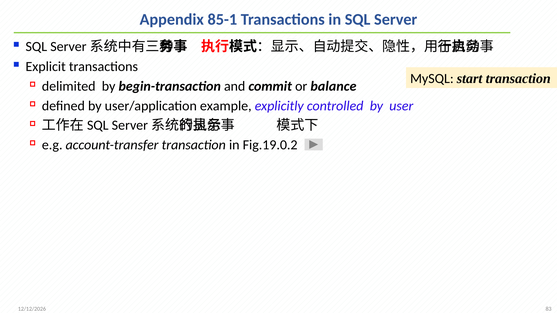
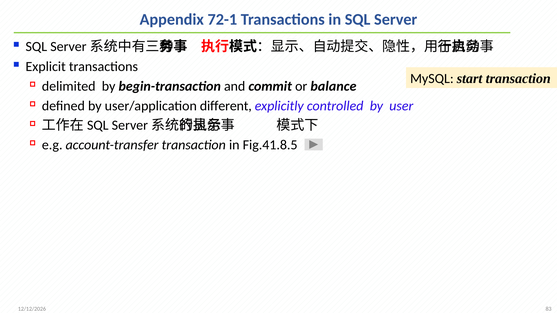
85-1: 85-1 -> 72-1
example: example -> different
Fig.19.0.2: Fig.19.0.2 -> Fig.41.8.5
